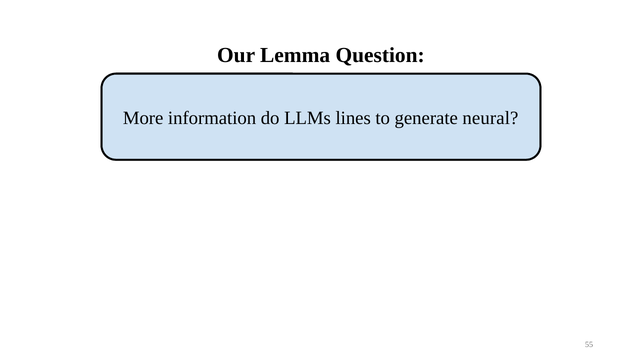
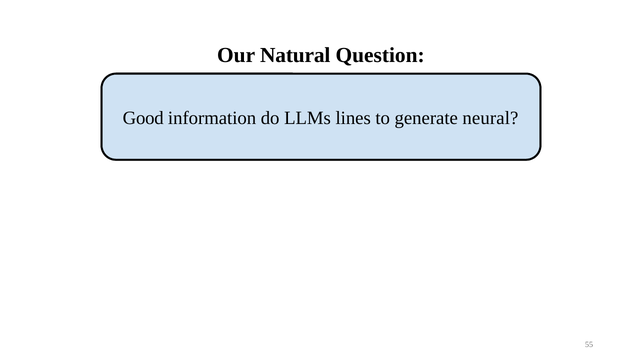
Lemma: Lemma -> Natural
More: More -> Good
